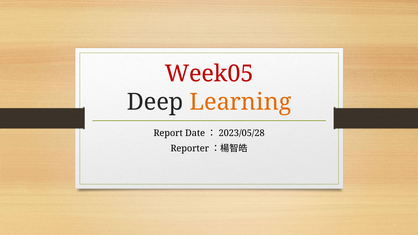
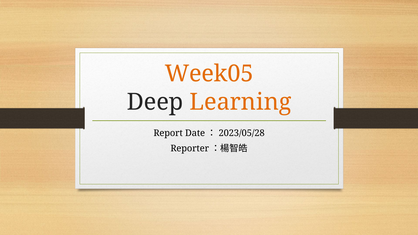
Week05 colour: red -> orange
